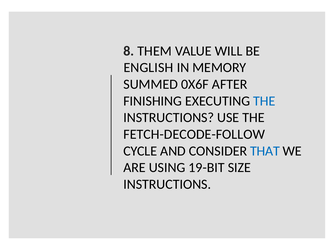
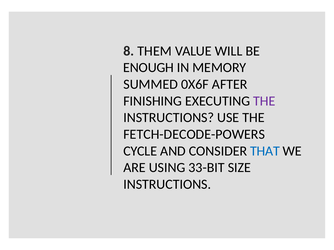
ENGLISH: ENGLISH -> ENOUGH
THE at (264, 101) colour: blue -> purple
FETCH-DECODE-FOLLOW: FETCH-DECODE-FOLLOW -> FETCH-DECODE-POWERS
19-BIT: 19-BIT -> 33-BIT
